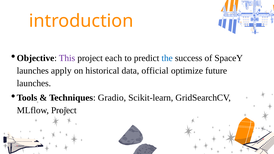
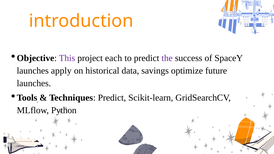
the colour: blue -> purple
official: official -> savings
Techniques Gradio: Gradio -> Predict
MLflow Project: Project -> Python
